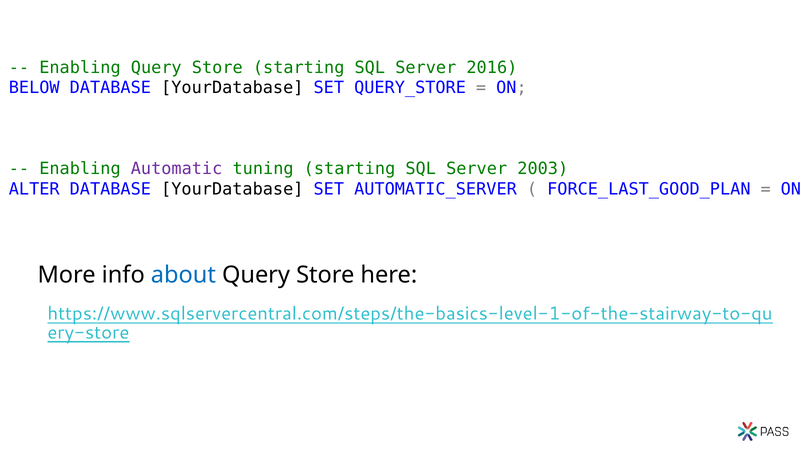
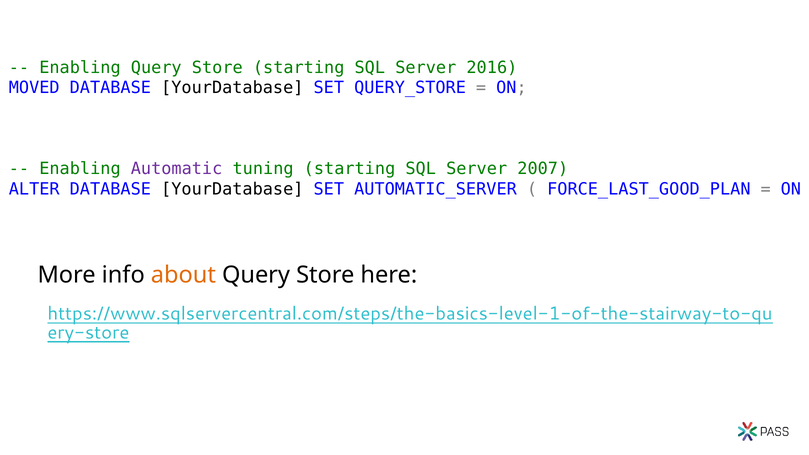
BELOW: BELOW -> MOVED
2003: 2003 -> 2007
about colour: blue -> orange
